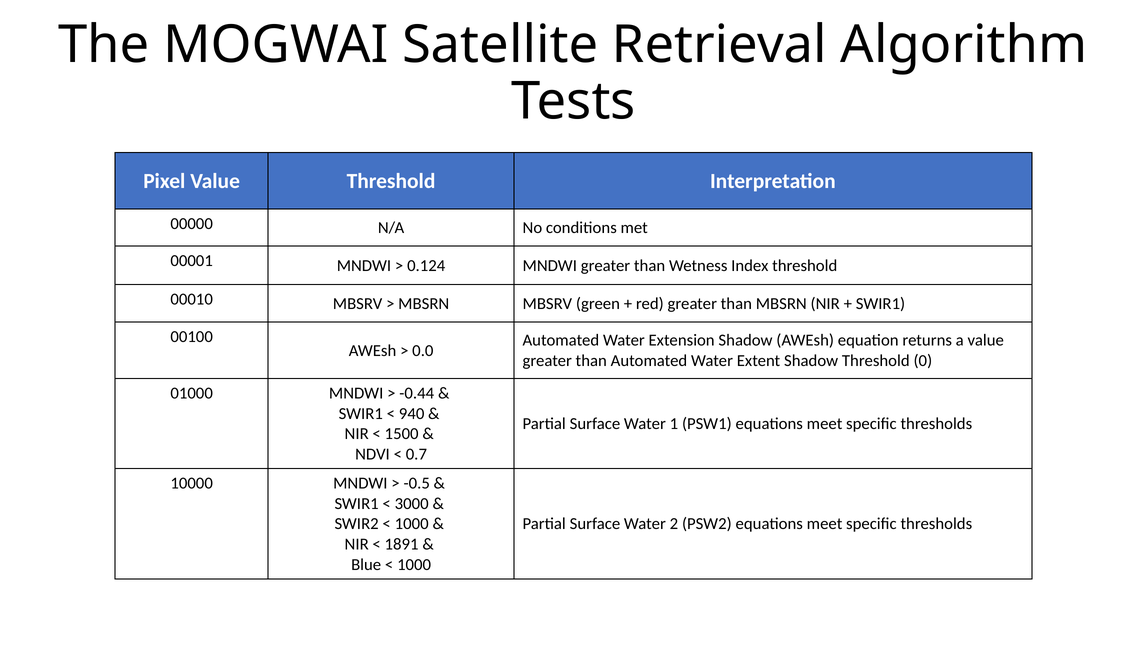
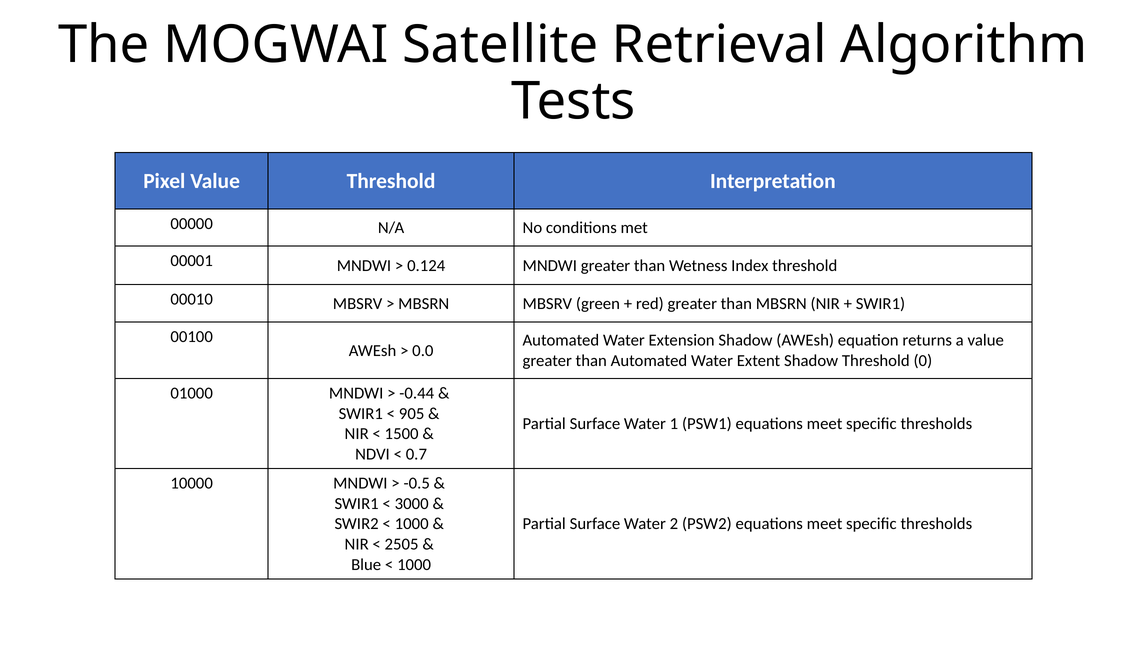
940: 940 -> 905
1891: 1891 -> 2505
